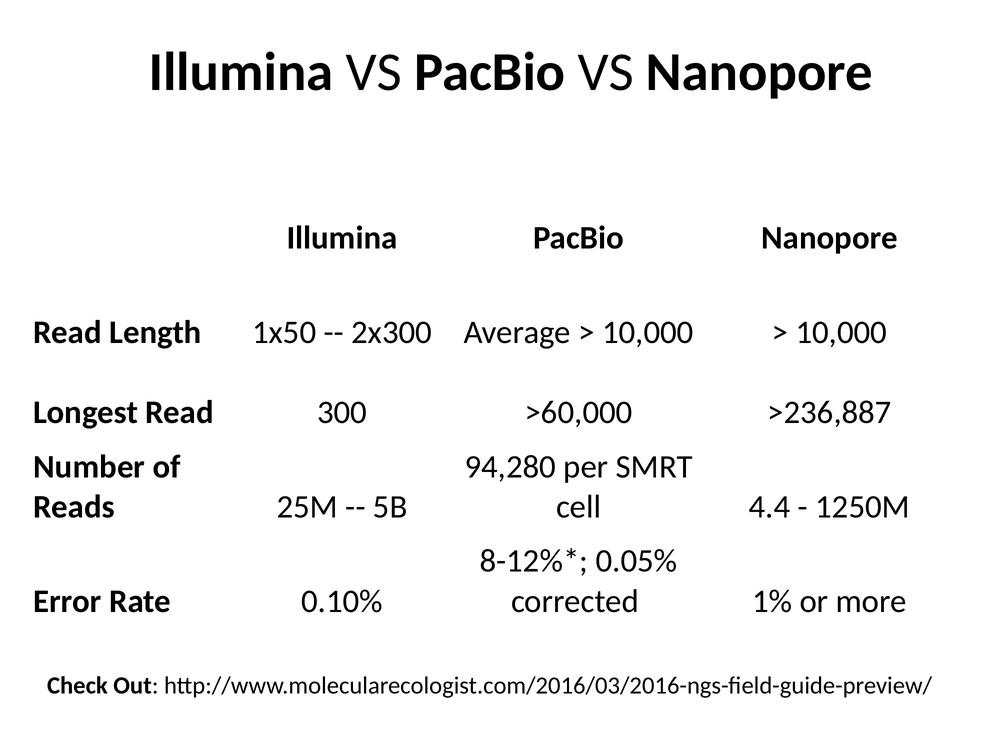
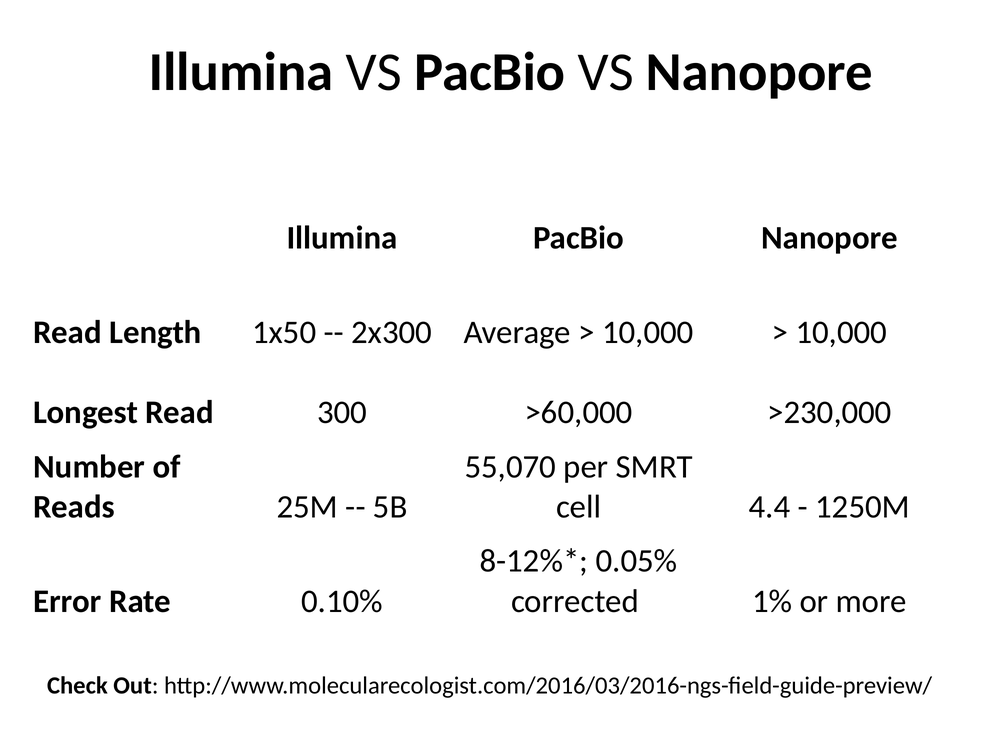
>236,887: >236,887 -> >230,000
94,280: 94,280 -> 55,070
